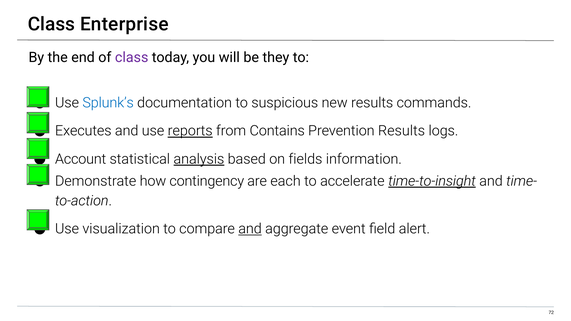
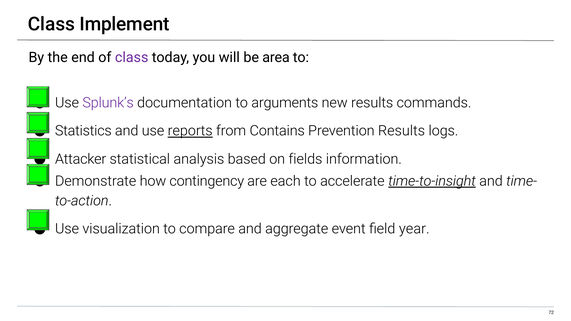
Enterprise: Enterprise -> Implement
they: they -> area
Splunk’s colour: blue -> purple
suspicious: suspicious -> arguments
Executes: Executes -> Statistics
Account: Account -> Attacker
analysis underline: present -> none
and at (250, 229) underline: present -> none
alert: alert -> year
